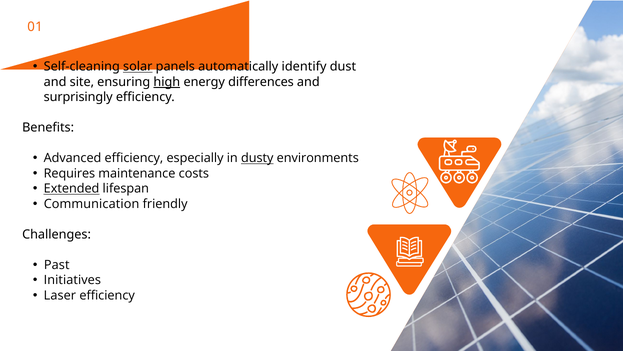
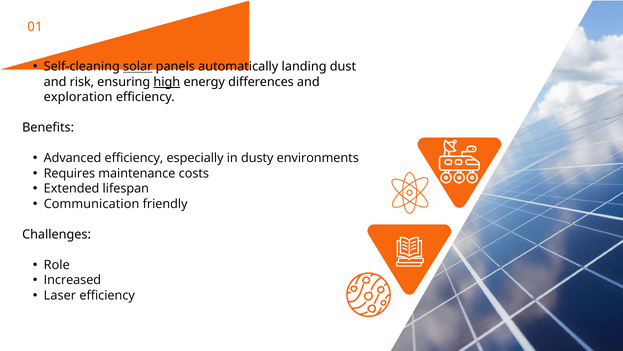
identify: identify -> landing
site: site -> risk
surprisingly: surprisingly -> exploration
dusty underline: present -> none
Extended underline: present -> none
Past: Past -> Role
Initiatives: Initiatives -> Increased
